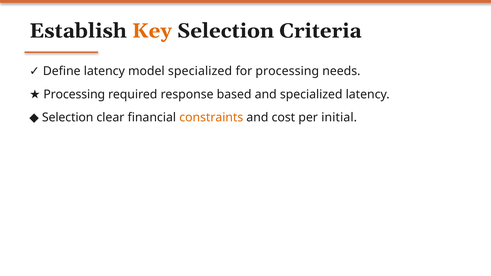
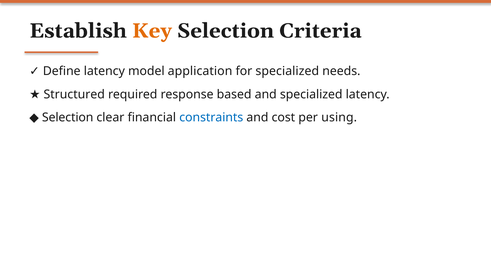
model specialized: specialized -> application
for processing: processing -> specialized
Processing at (74, 94): Processing -> Structured
constraints colour: orange -> blue
initial: initial -> using
